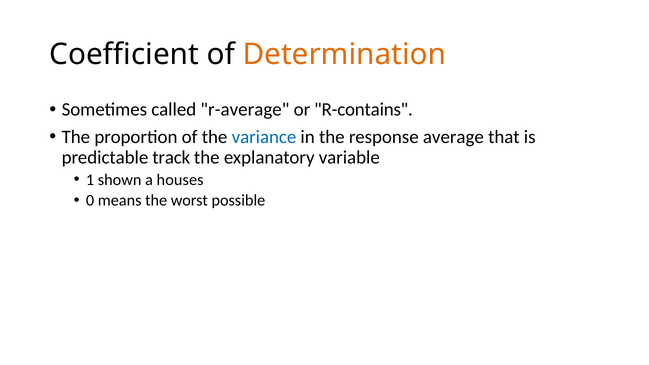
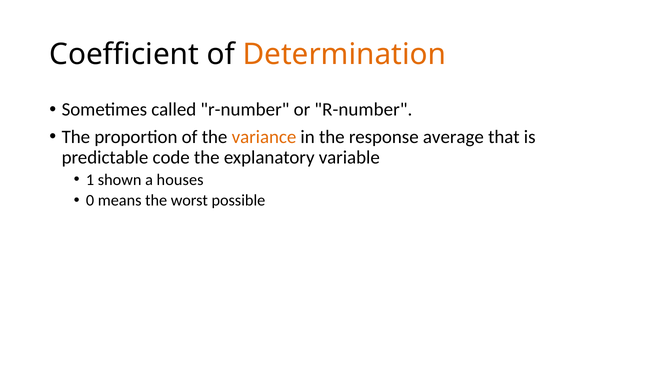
called r-average: r-average -> r-number
or R-contains: R-contains -> R-number
variance colour: blue -> orange
track: track -> code
